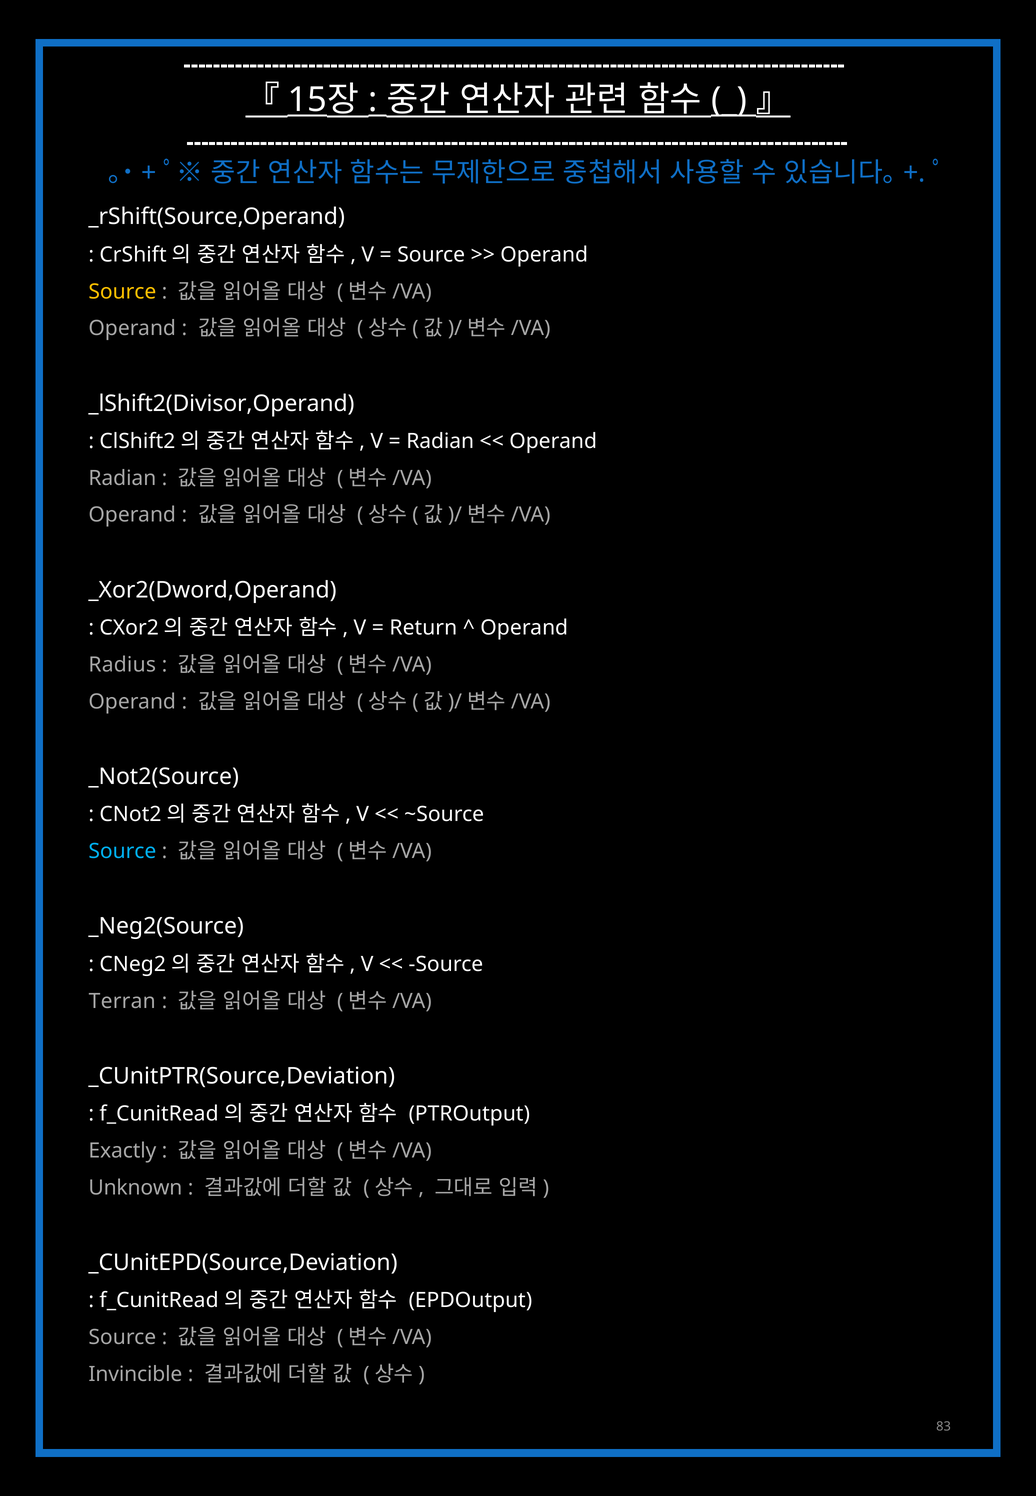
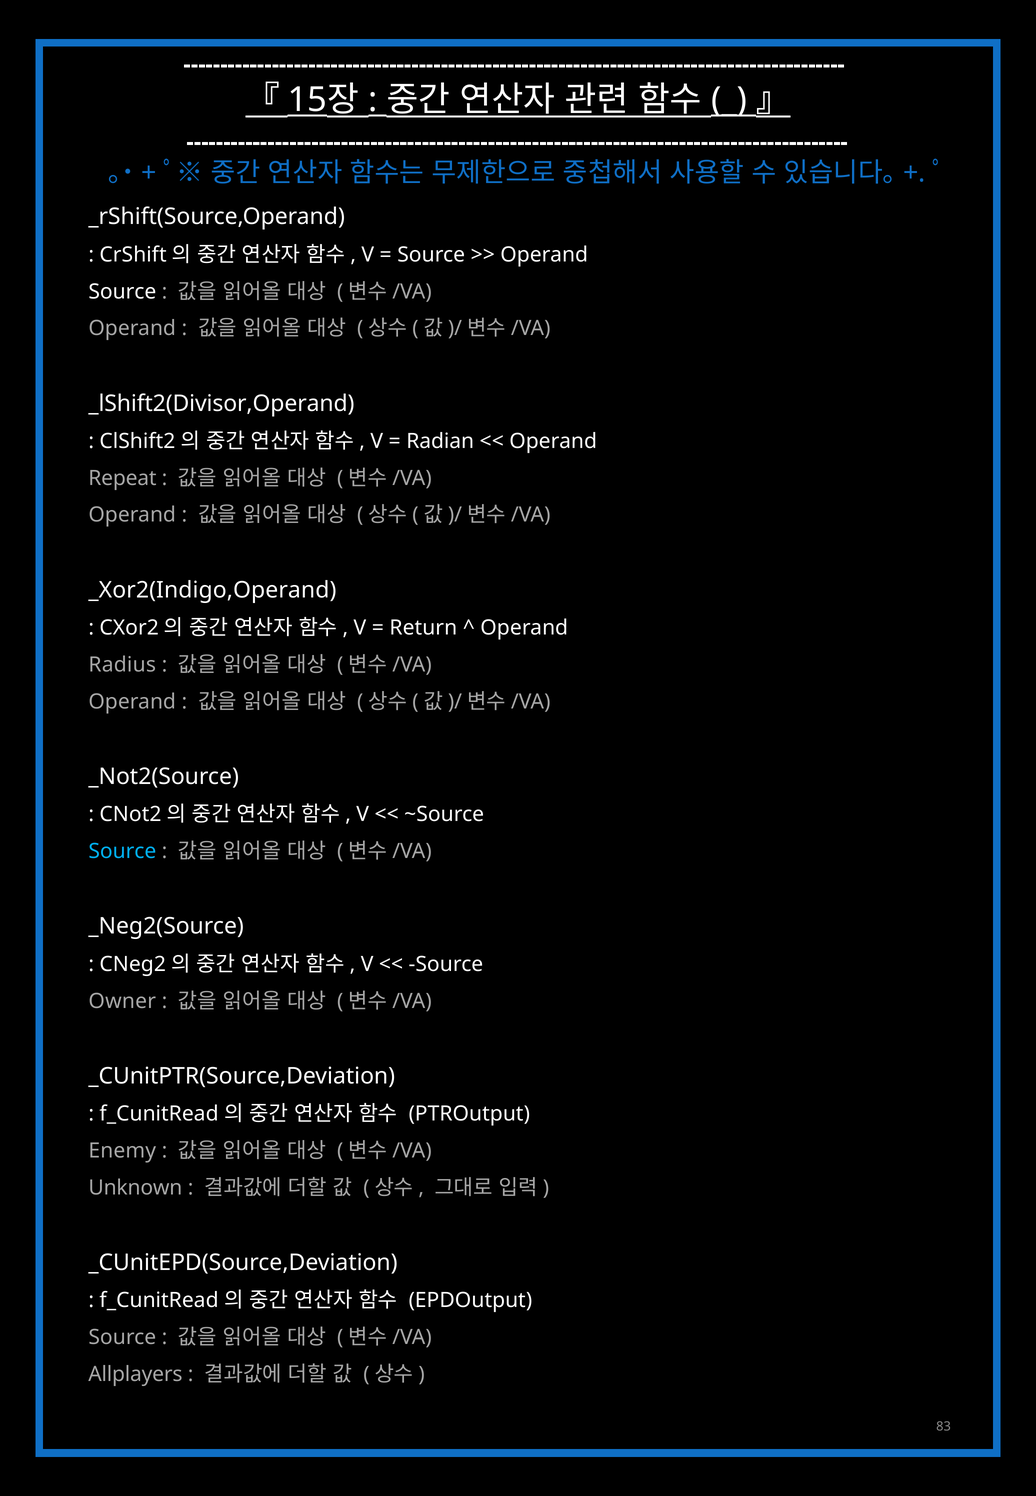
Source at (122, 292) colour: yellow -> white
Radian at (122, 478): Radian -> Repeat
_Xor2(Dword,Operand: _Xor2(Dword,Operand -> _Xor2(Indigo,Operand
Terran: Terran -> Owner
Exactly: Exactly -> Enemy
Invincible: Invincible -> Allplayers
